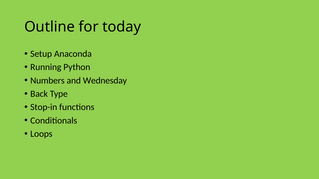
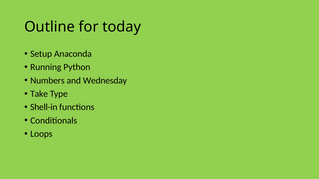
Back: Back -> Take
Stop-in: Stop-in -> Shell-in
